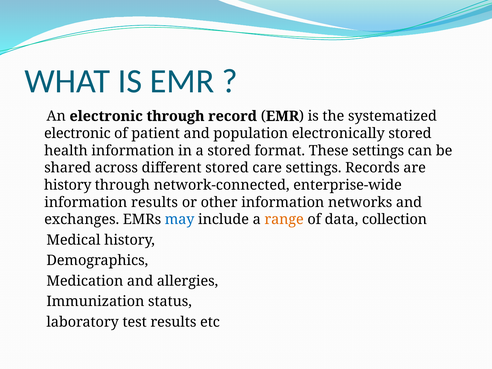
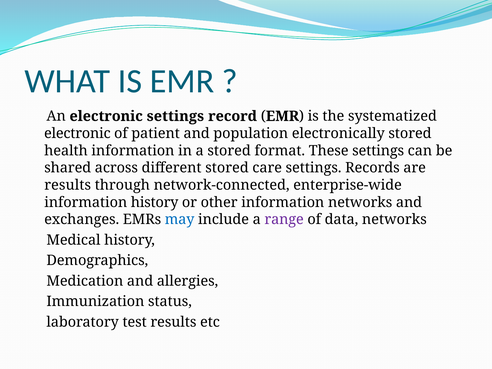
electronic through: through -> settings
history at (68, 185): history -> results
information results: results -> history
range colour: orange -> purple
data collection: collection -> networks
